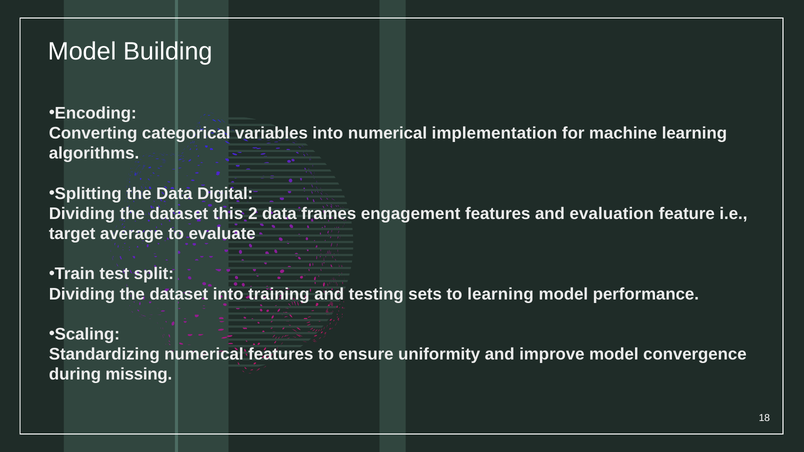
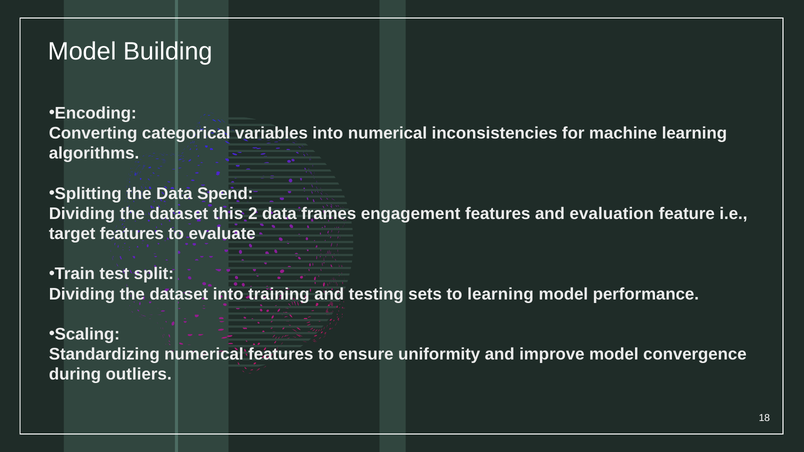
implementation: implementation -> inconsistencies
Digital: Digital -> Spend
target average: average -> features
missing: missing -> outliers
